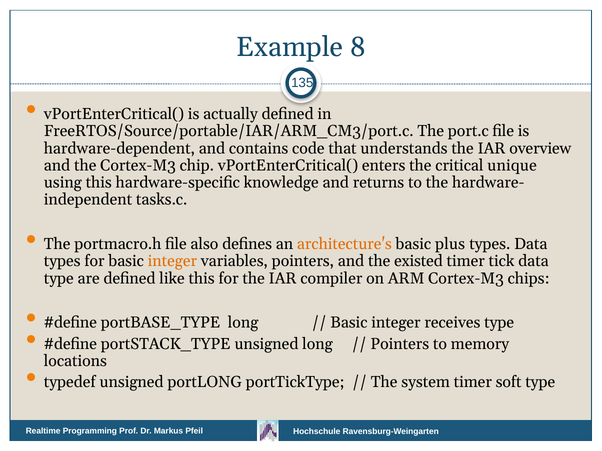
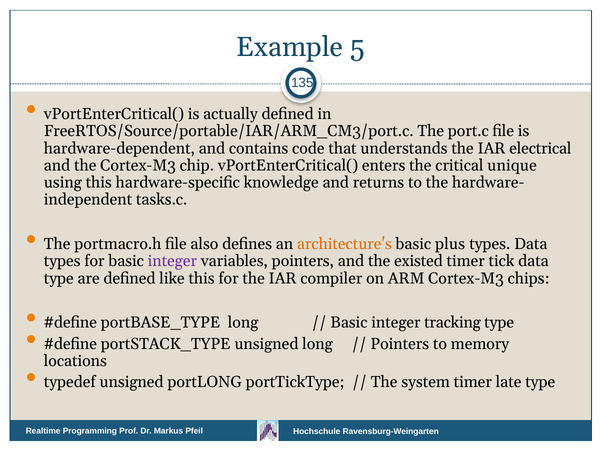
8: 8 -> 5
overview: overview -> electrical
integer at (172, 261) colour: orange -> purple
receives: receives -> tracking
soft: soft -> late
